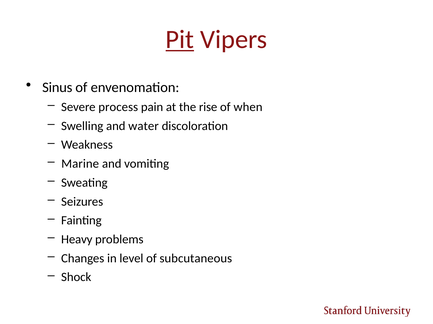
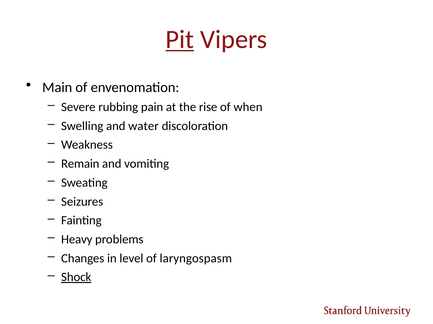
Sinus: Sinus -> Main
process: process -> rubbing
Marine: Marine -> Remain
subcutaneous: subcutaneous -> laryngospasm
Shock underline: none -> present
